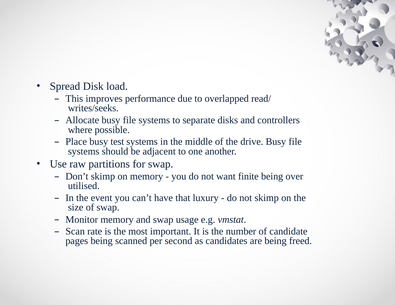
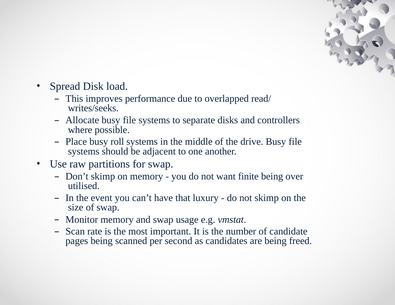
test: test -> roll
